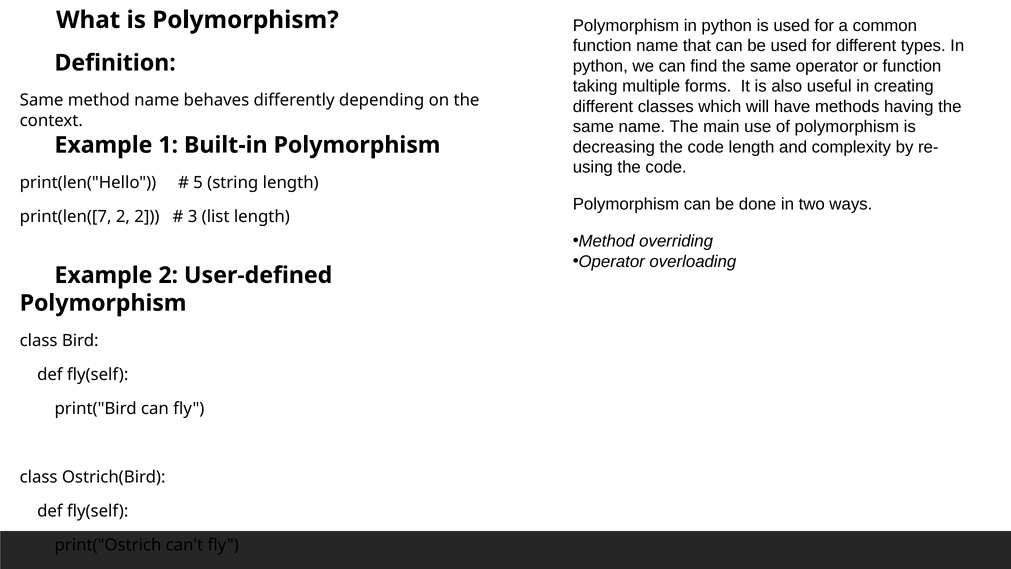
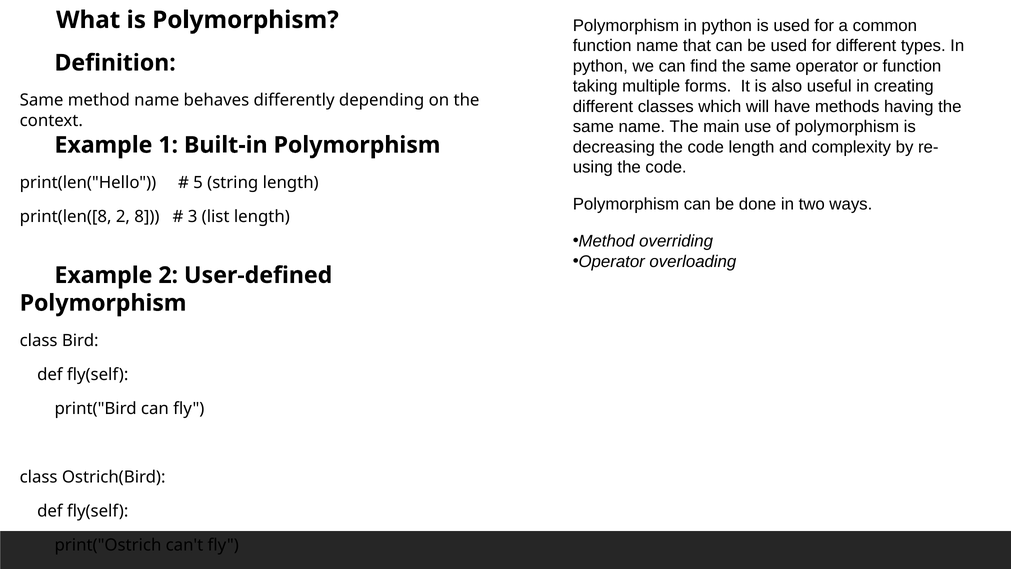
print(len([7: print(len([7 -> print(len([8
2 2: 2 -> 8
